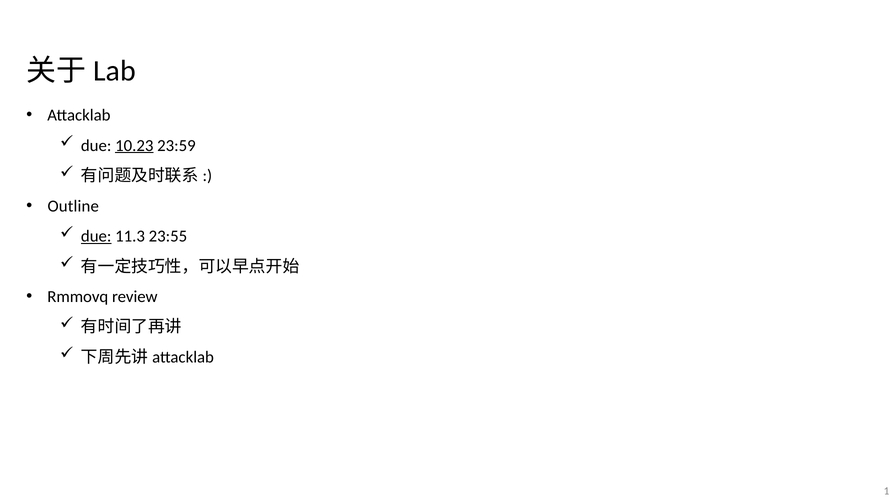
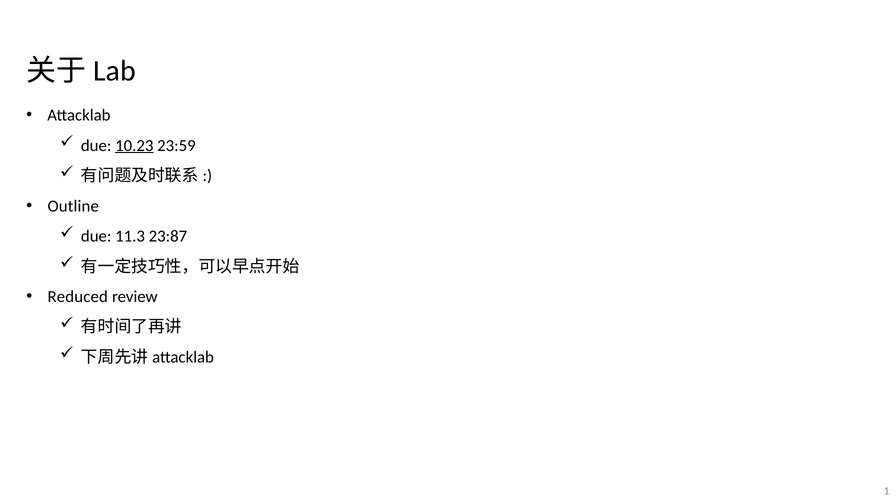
due at (96, 236) underline: present -> none
23:55: 23:55 -> 23:87
Rmmovq: Rmmovq -> Reduced
